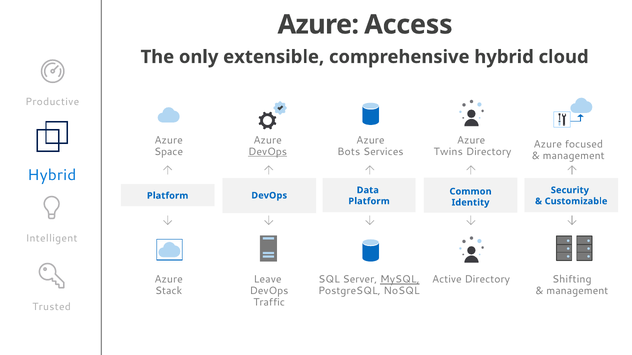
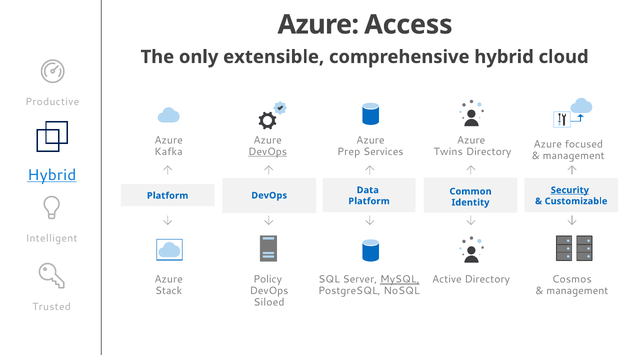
Space: Space -> Kafka
Bots: Bots -> Prep
Hybrid at (52, 175) underline: none -> present
Security underline: none -> present
Leave: Leave -> Policy
Shifting: Shifting -> Cosmos
Traffic: Traffic -> Siloed
